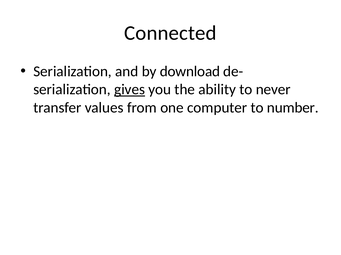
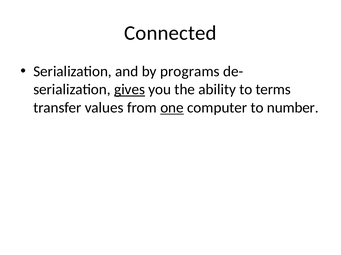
download: download -> programs
never: never -> terms
one underline: none -> present
